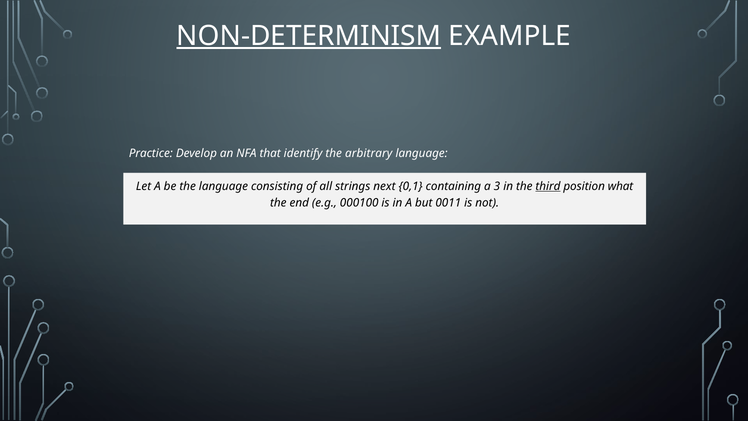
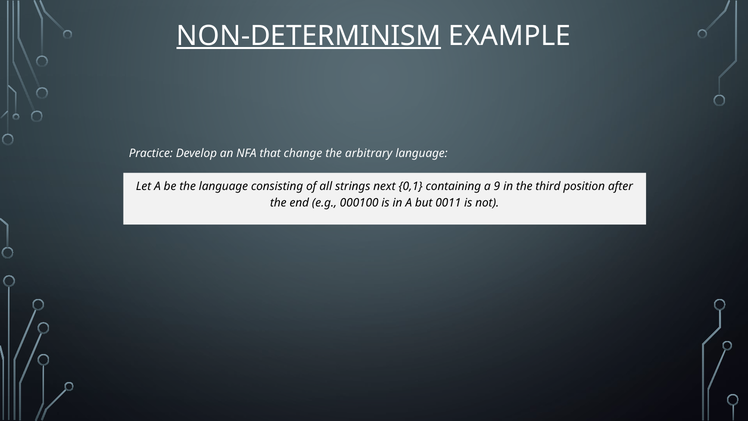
identify: identify -> change
3: 3 -> 9
third underline: present -> none
what: what -> after
